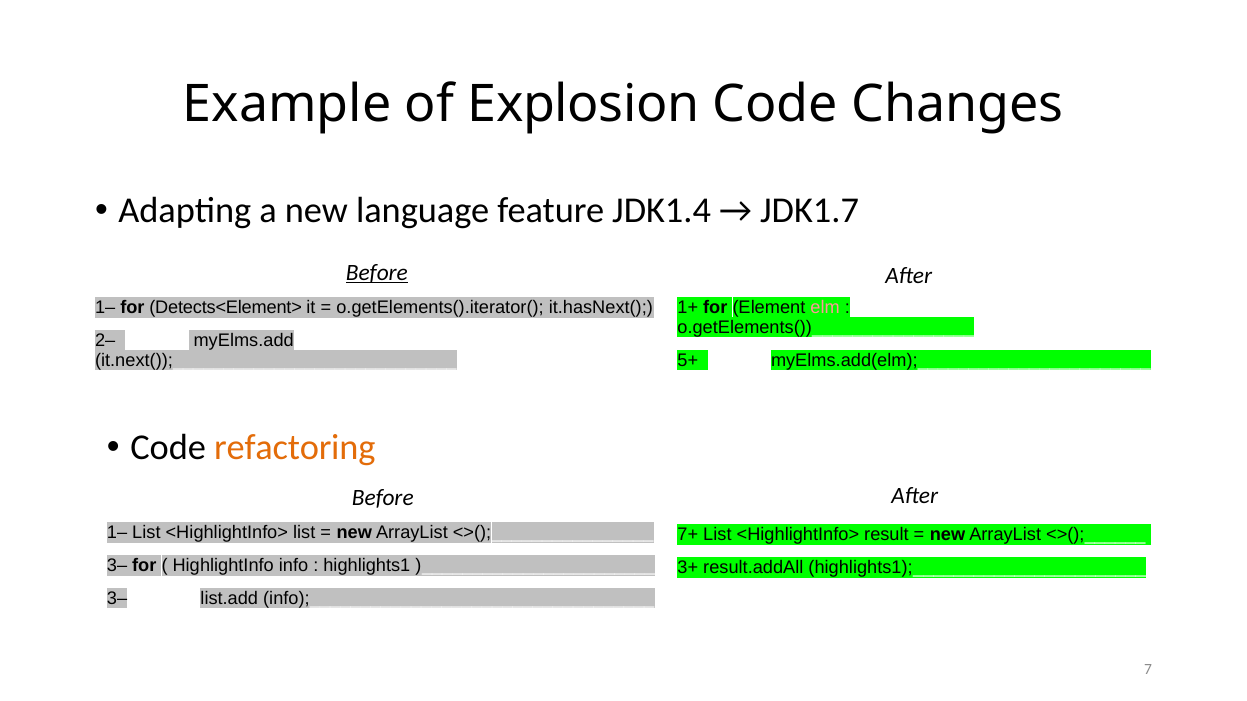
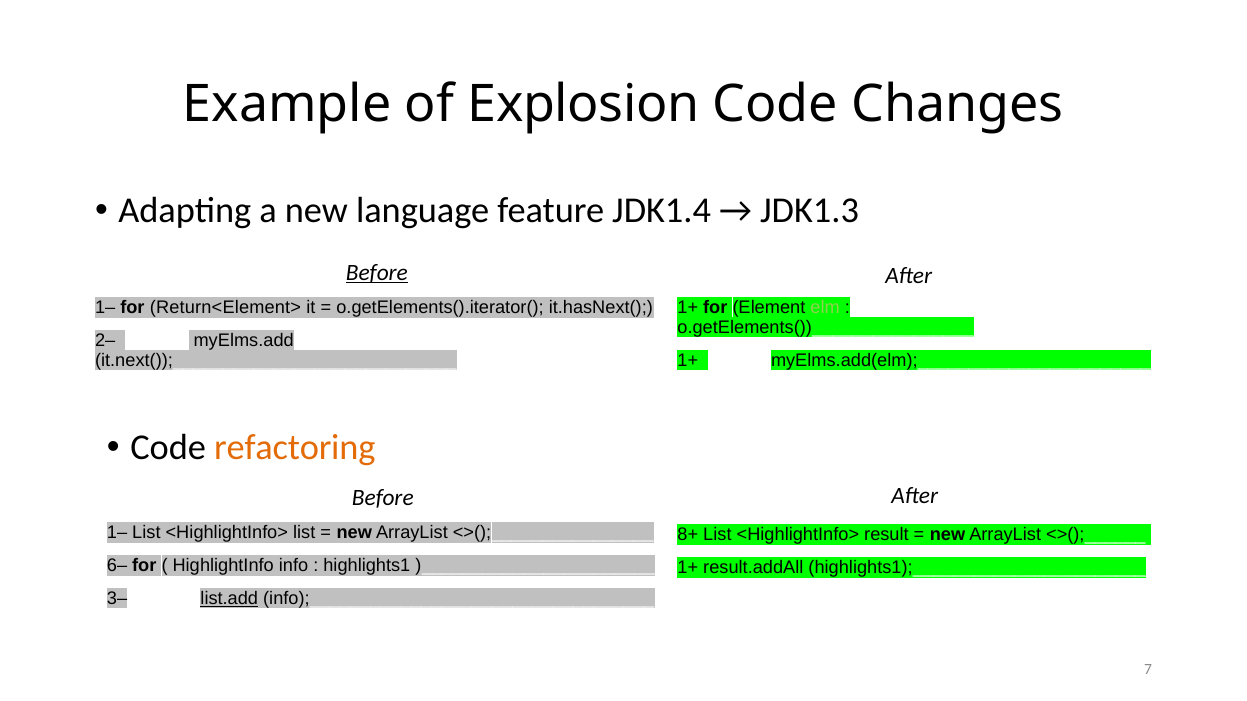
JDK1.7: JDK1.7 -> JDK1.3
Detects<Element>: Detects<Element> -> Return<Element>
elm colour: pink -> light green
5+ at (688, 360): 5+ -> 1+
7+: 7+ -> 8+
3– at (117, 566): 3– -> 6–
3+ at (688, 568): 3+ -> 1+
list.add underline: none -> present
